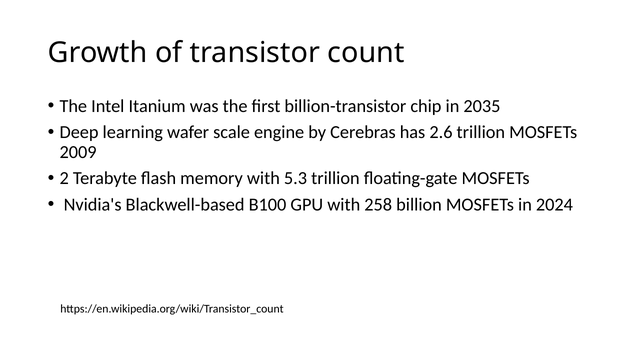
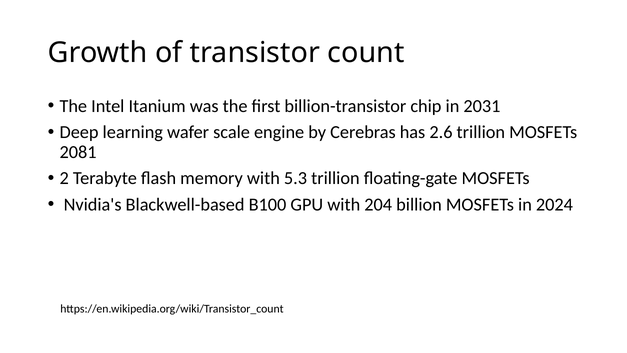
2035: 2035 -> 2031
2009: 2009 -> 2081
258: 258 -> 204
